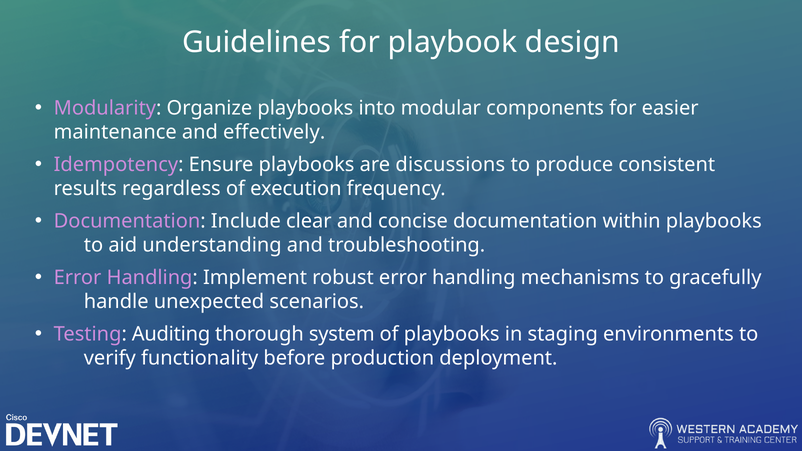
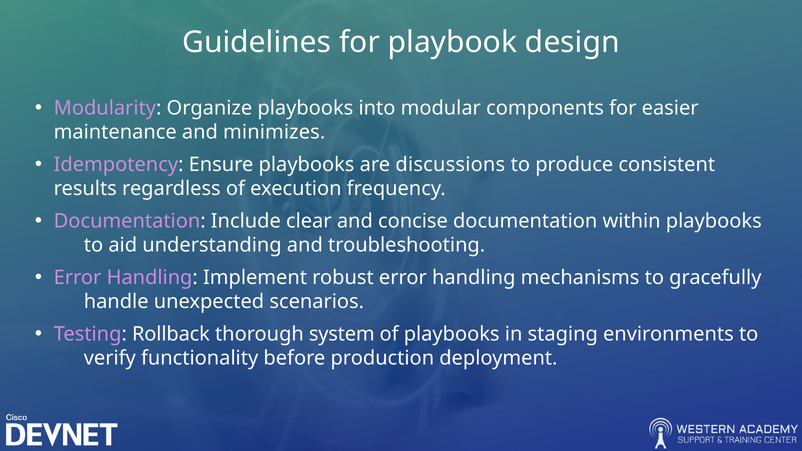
effectively: effectively -> minimizes
Auditing: Auditing -> Rollback
